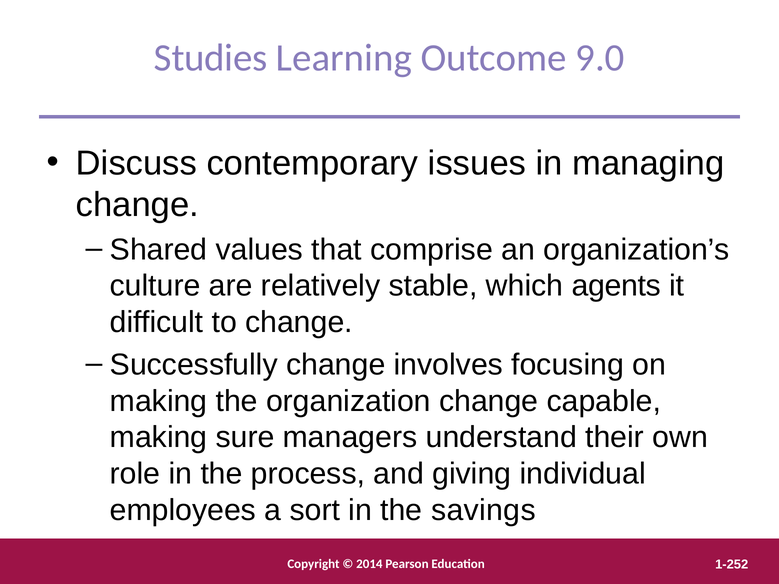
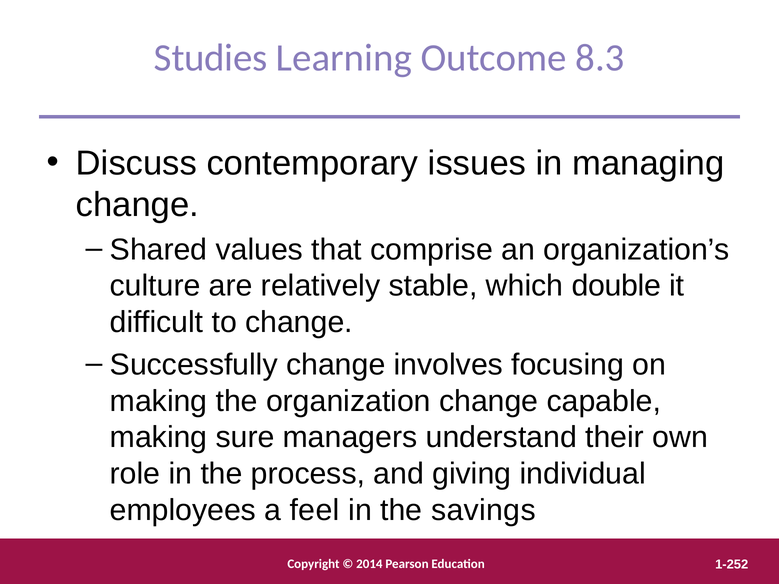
9.0: 9.0 -> 8.3
agents: agents -> double
sort: sort -> feel
